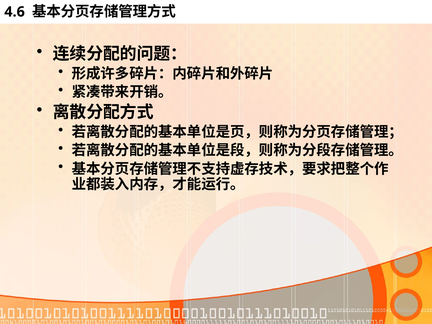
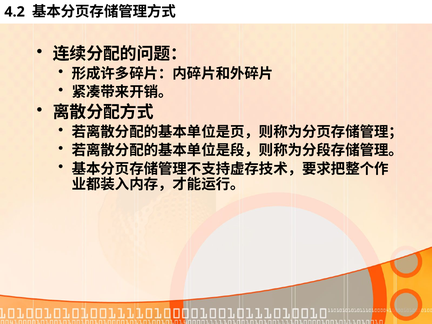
4.6: 4.6 -> 4.2
